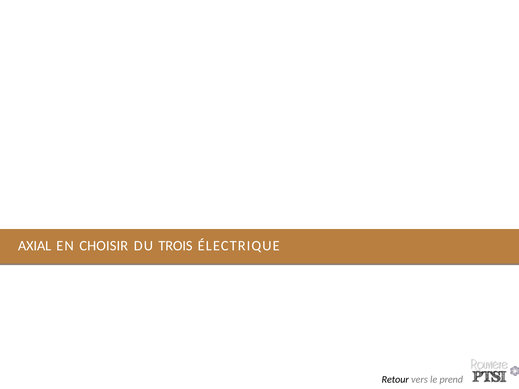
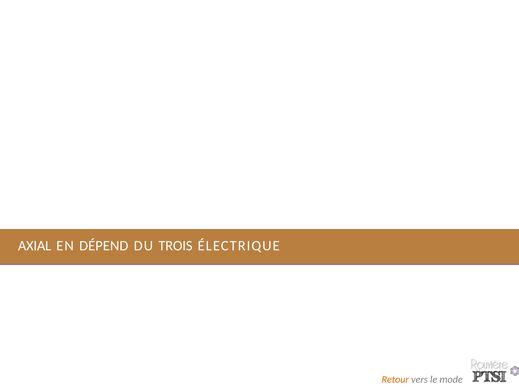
CHOISIR: CHOISIR -> DÉPEND
Retour colour: black -> orange
prend: prend -> mode
